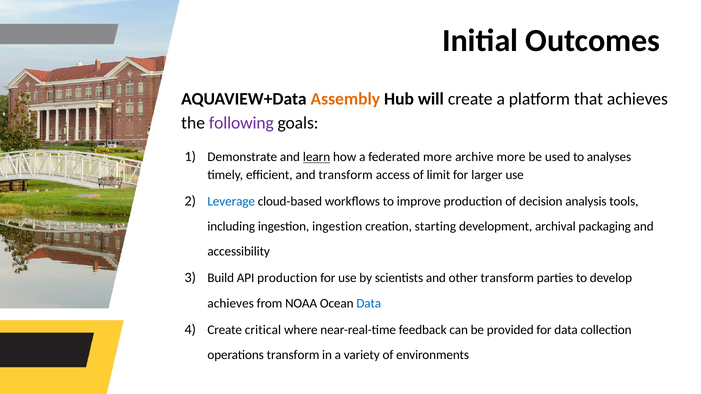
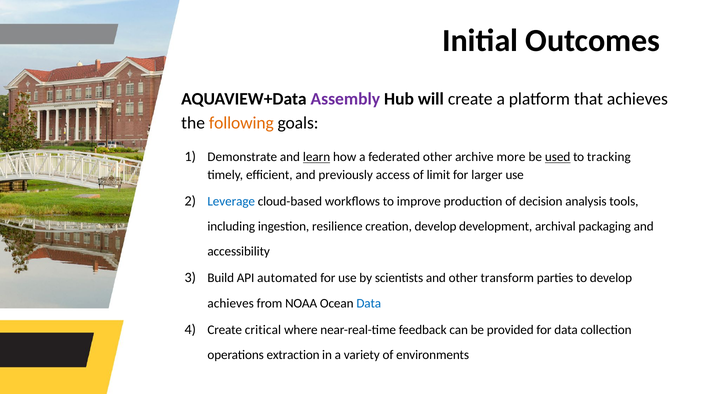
Assembly colour: orange -> purple
following colour: purple -> orange
federated more: more -> other
used underline: none -> present
analyses: analyses -> tracking
and transform: transform -> previously
ingestion ingestion: ingestion -> resilience
creation starting: starting -> develop
API production: production -> automated
operations transform: transform -> extraction
